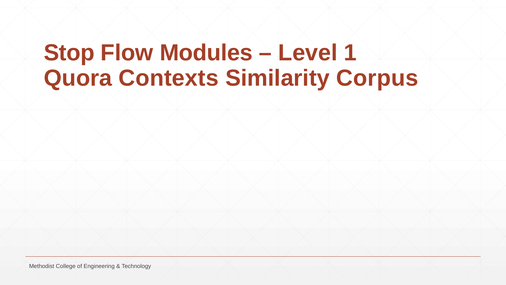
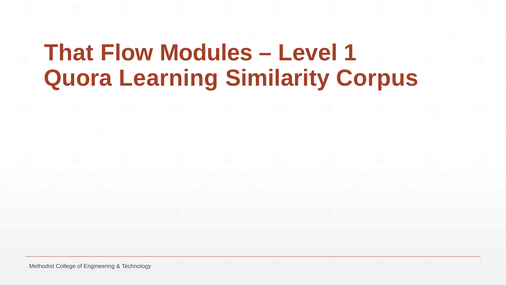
Stop: Stop -> That
Contexts: Contexts -> Learning
